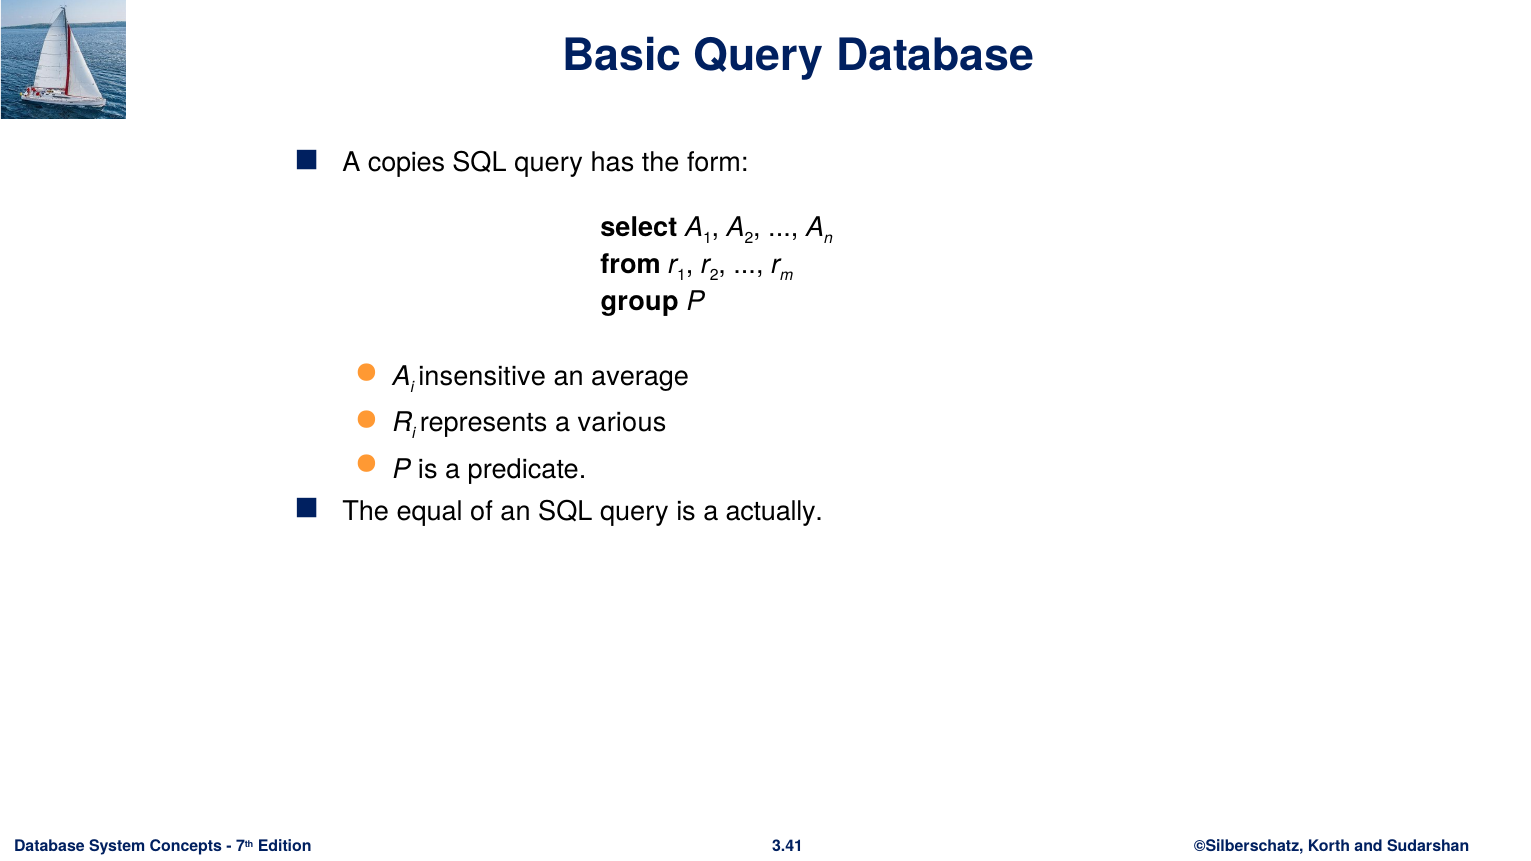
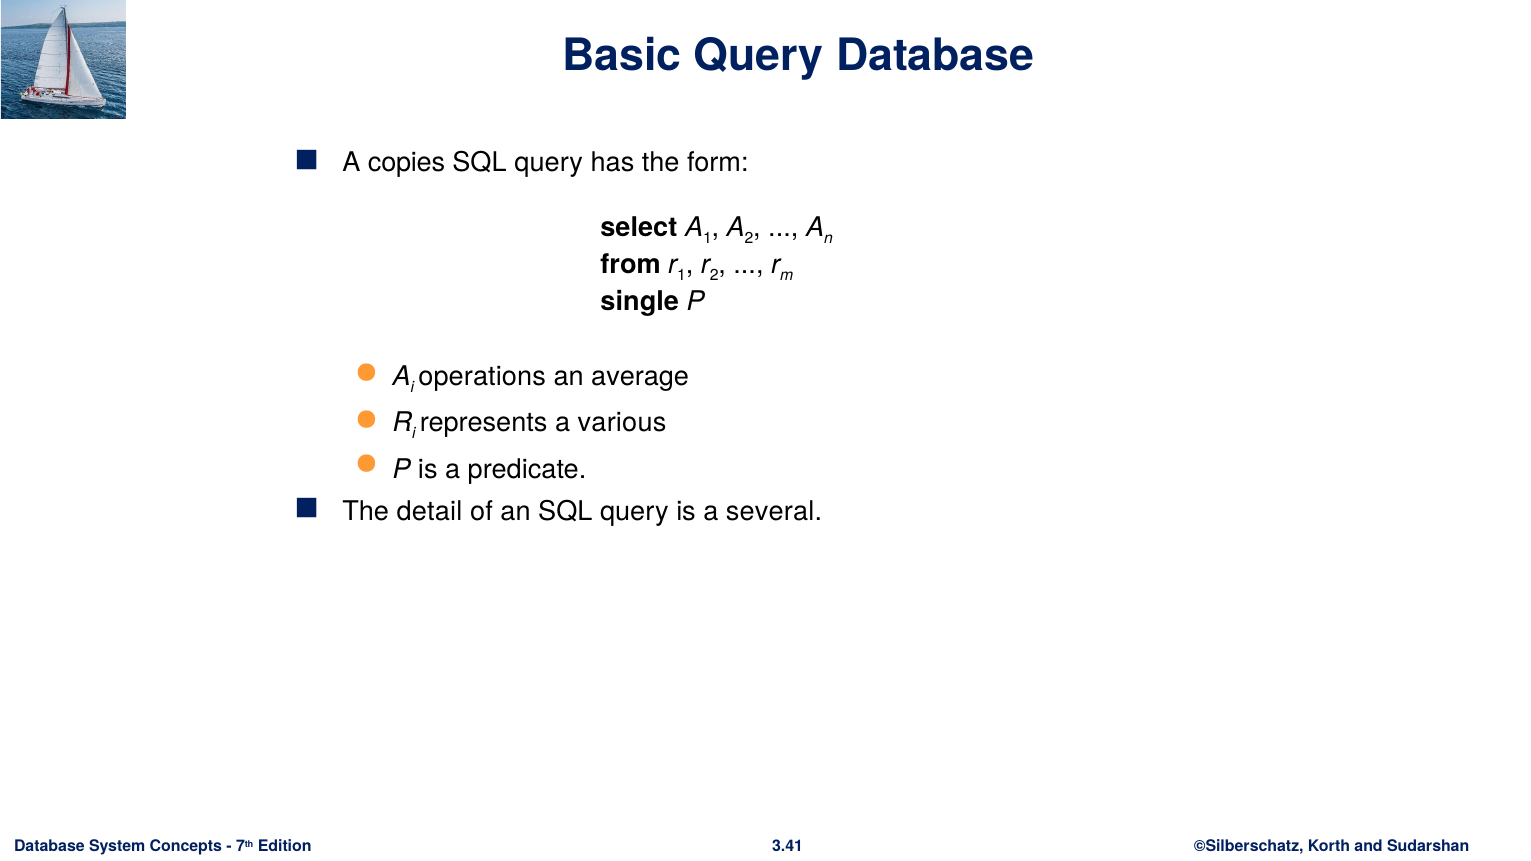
group: group -> single
insensitive: insensitive -> operations
equal: equal -> detail
actually: actually -> several
